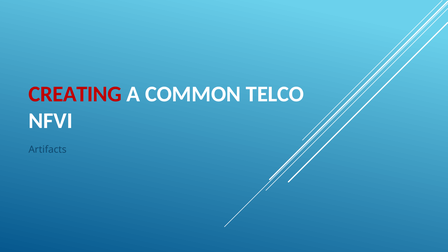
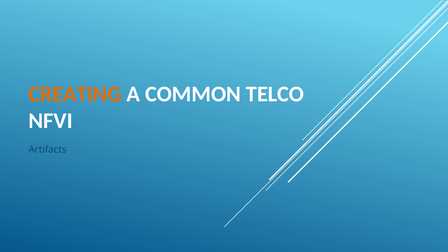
CREATING colour: red -> orange
